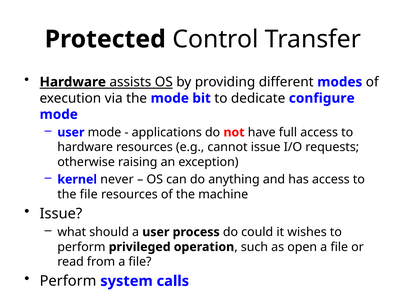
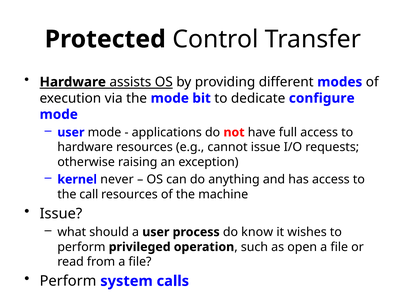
the file: file -> call
could: could -> know
